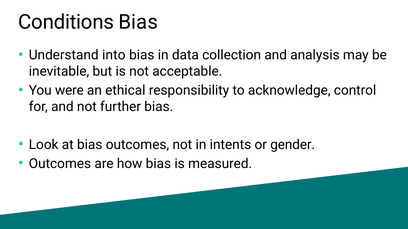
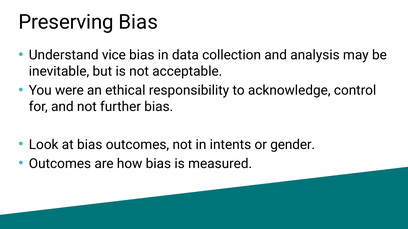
Conditions: Conditions -> Preserving
into: into -> vice
